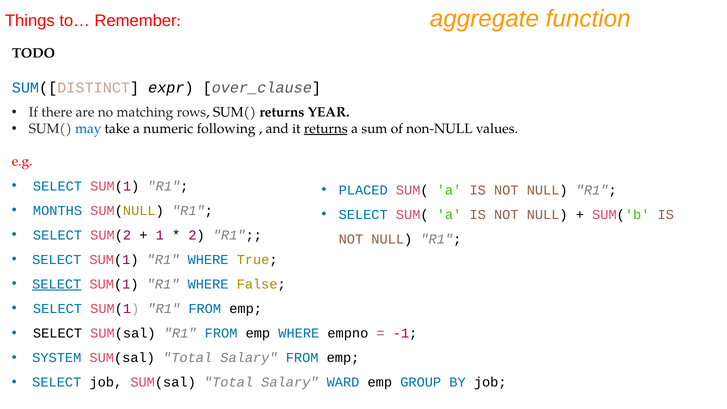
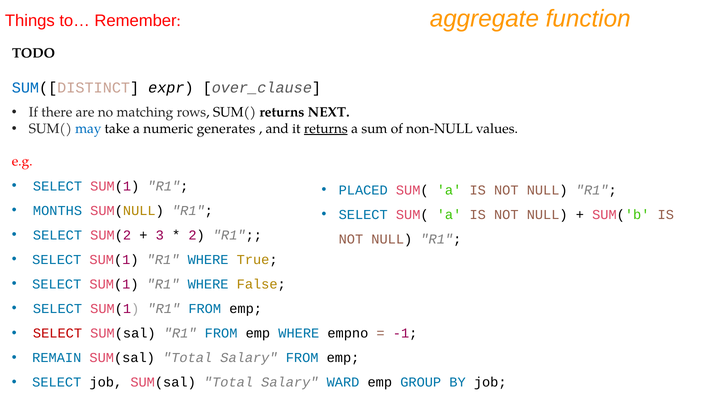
YEAR: YEAR -> NEXT
following: following -> generates
1: 1 -> 3
SELECT at (57, 284) underline: present -> none
SELECT at (58, 333) colour: black -> red
SYSTEM: SYSTEM -> REMAIN
